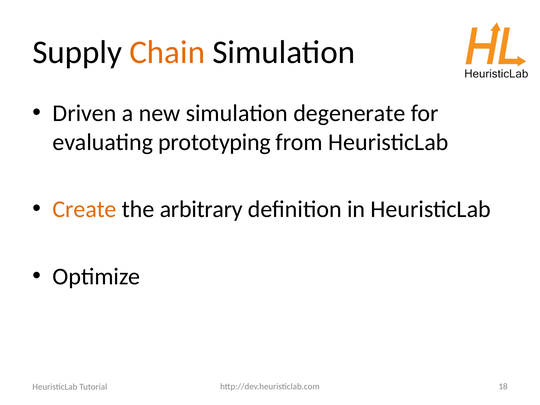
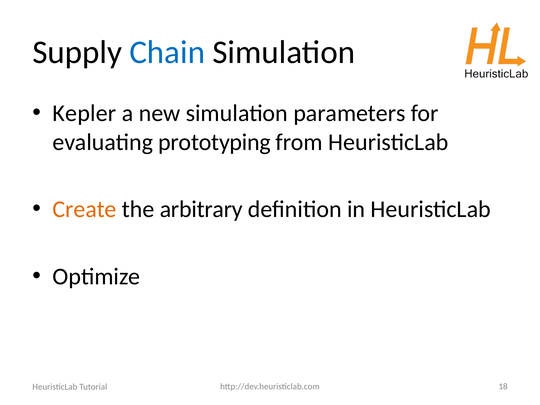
Chain colour: orange -> blue
Driven: Driven -> Kepler
degenerate: degenerate -> parameters
